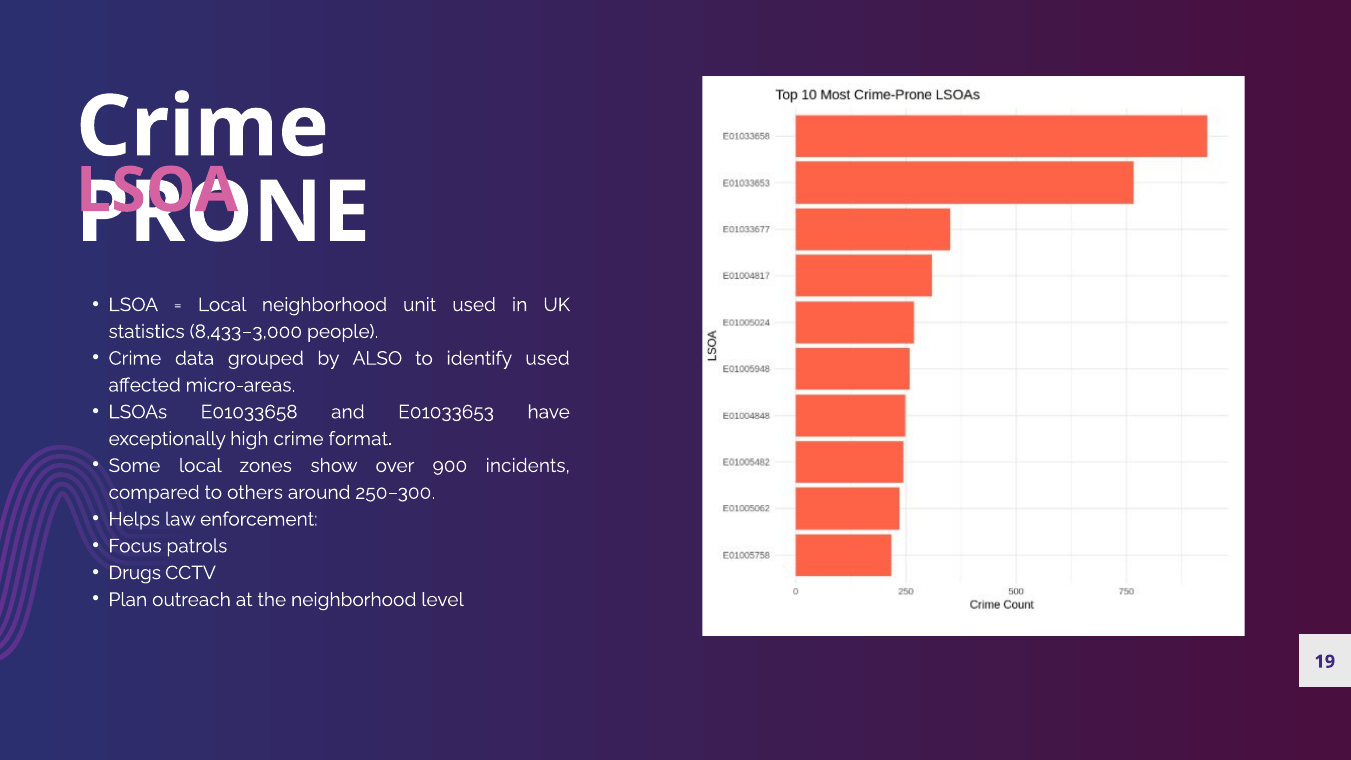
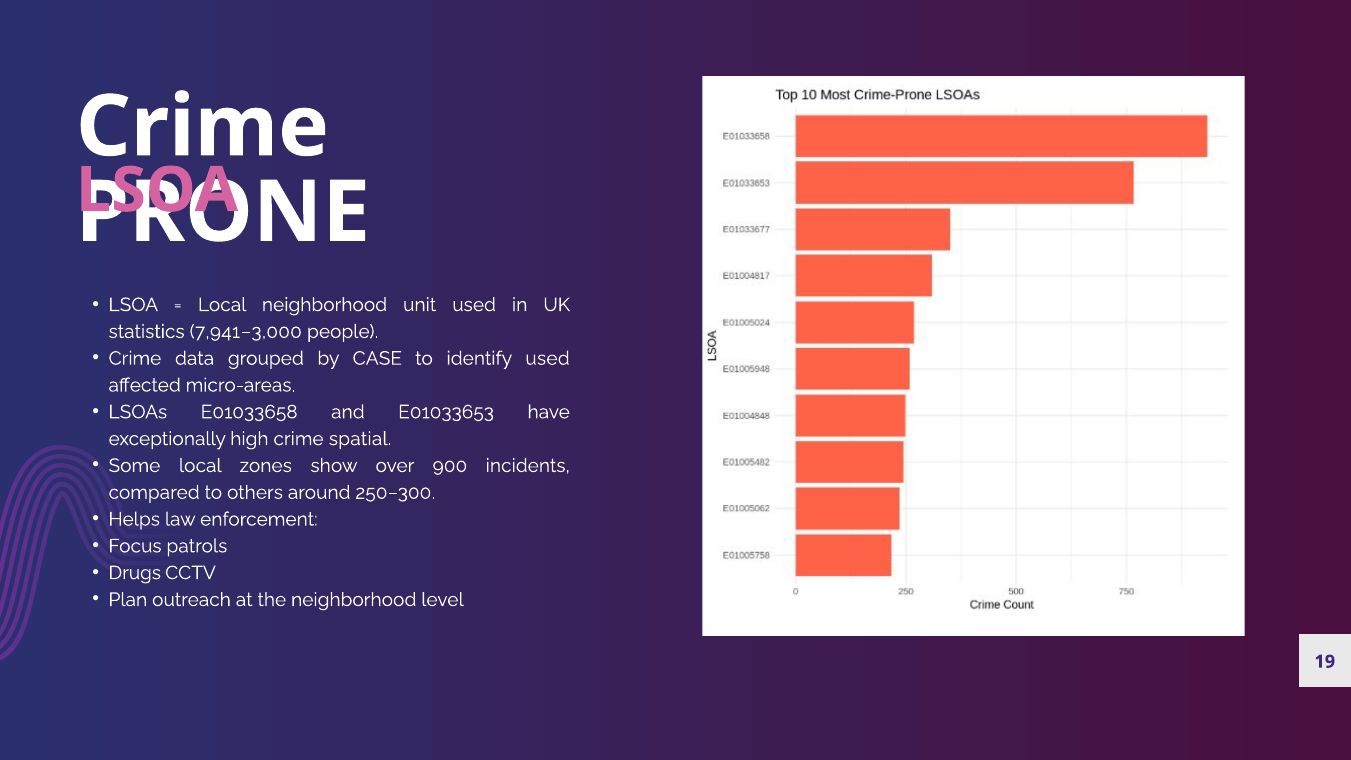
8,433–3,000: 8,433–3,000 -> 7,941–3,000
ALSO: ALSO -> CASE
format: format -> spatial
